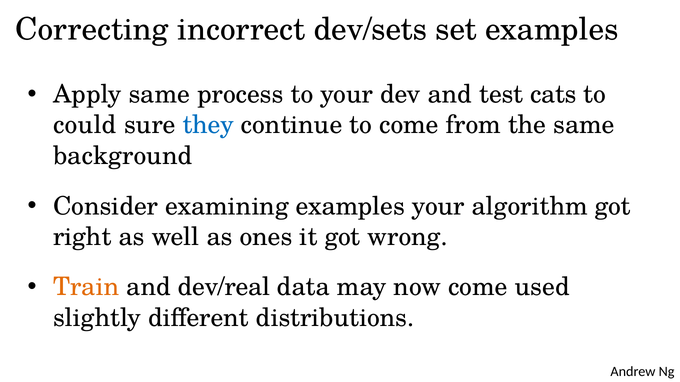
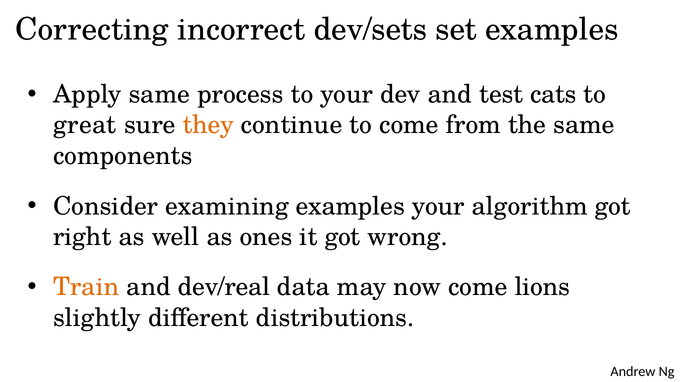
could: could -> great
they colour: blue -> orange
background: background -> components
used: used -> lions
